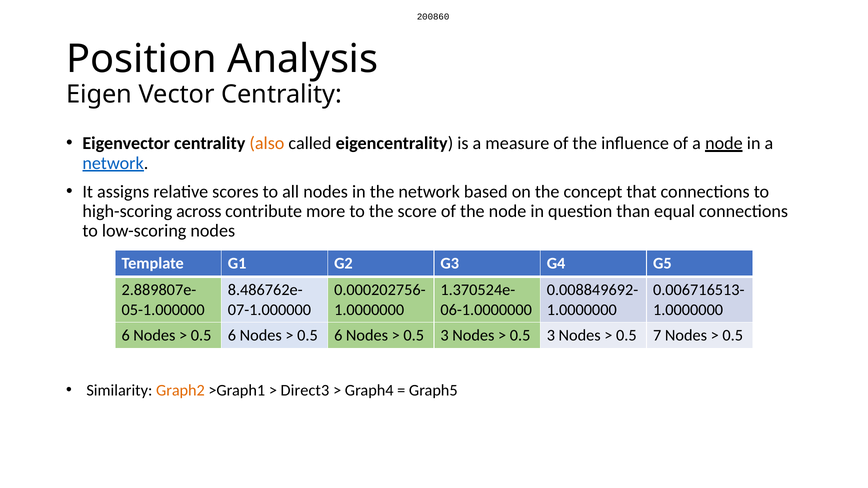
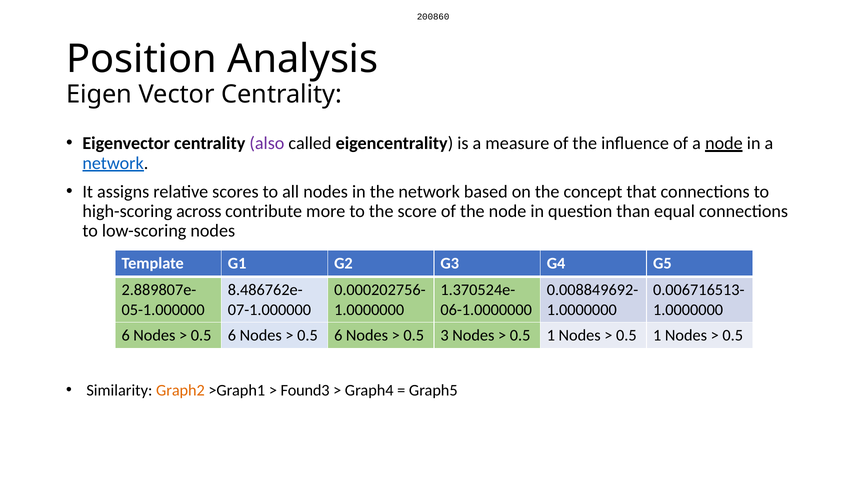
also colour: orange -> purple
3 at (551, 336): 3 -> 1
7 at (657, 336): 7 -> 1
Direct3: Direct3 -> Found3
